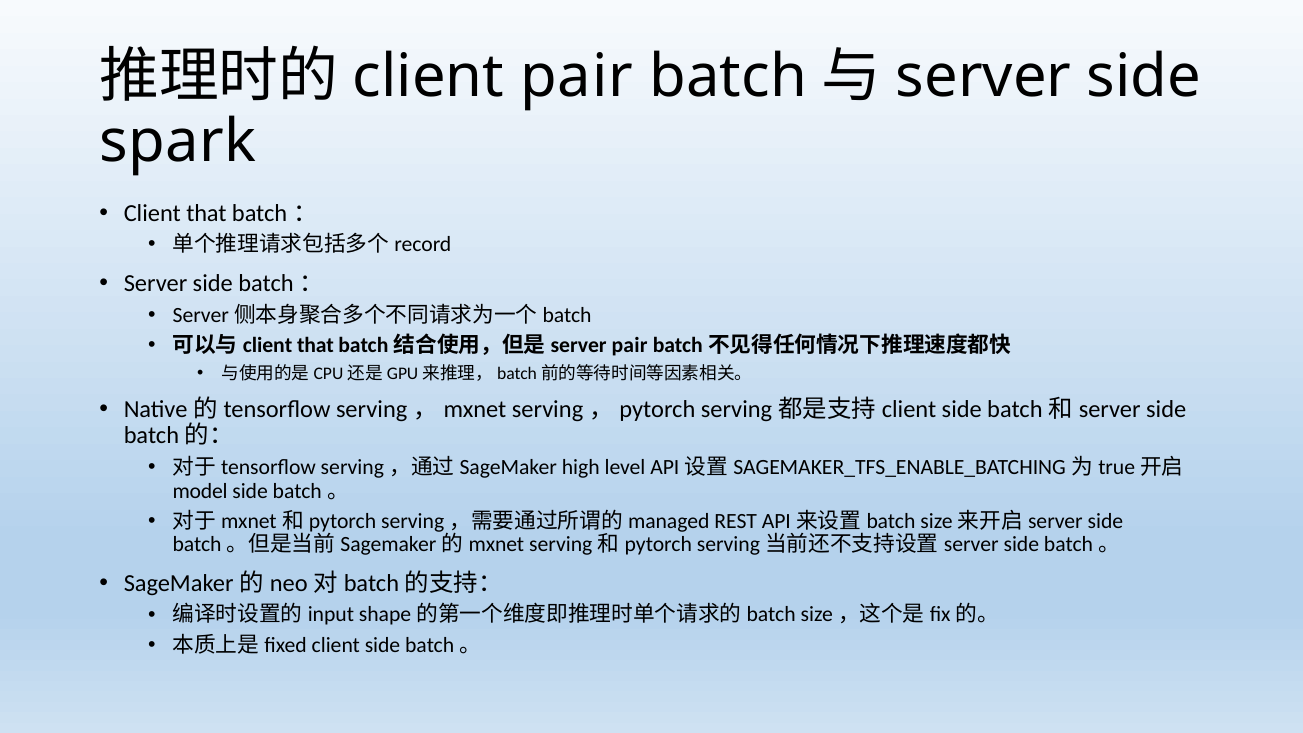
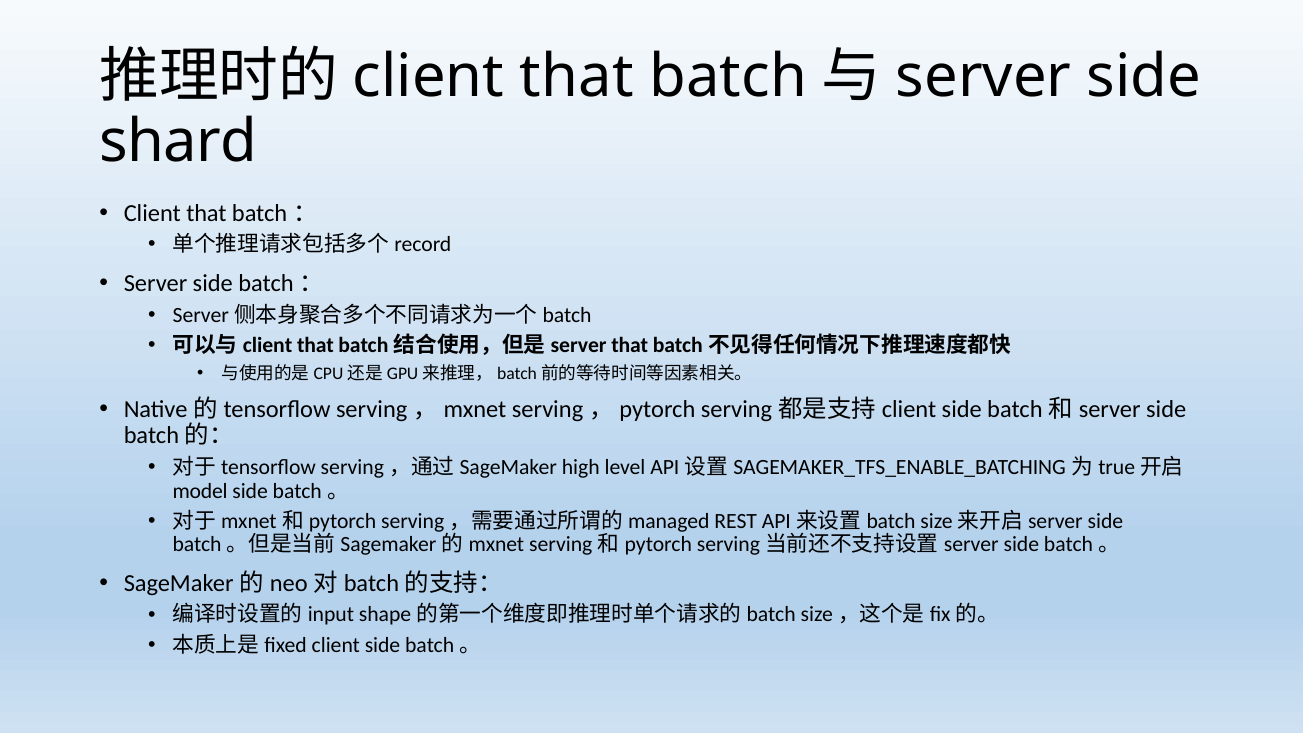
pair at (577, 77): pair -> that
spark: spark -> shard
pair at (630, 345): pair -> that
